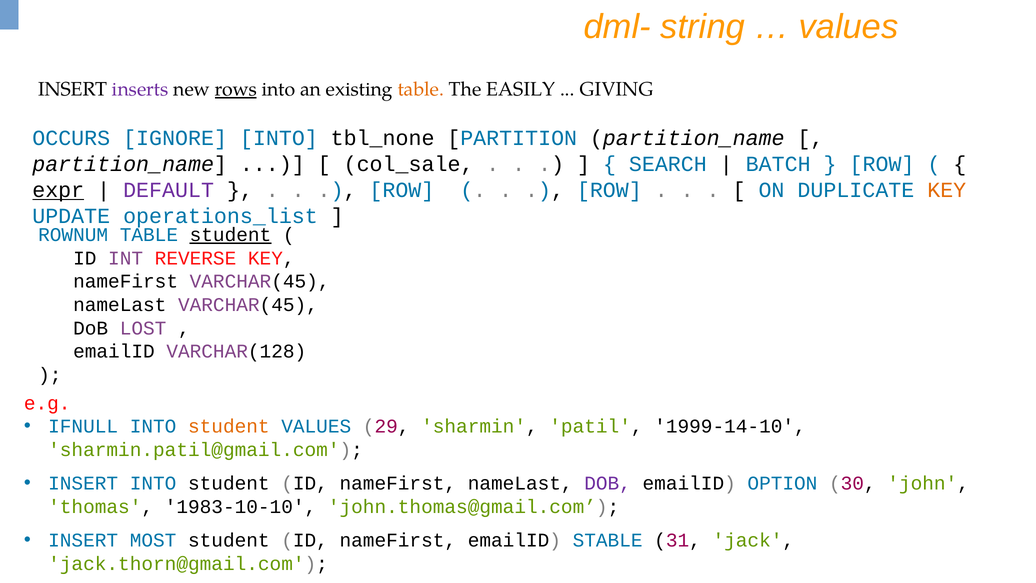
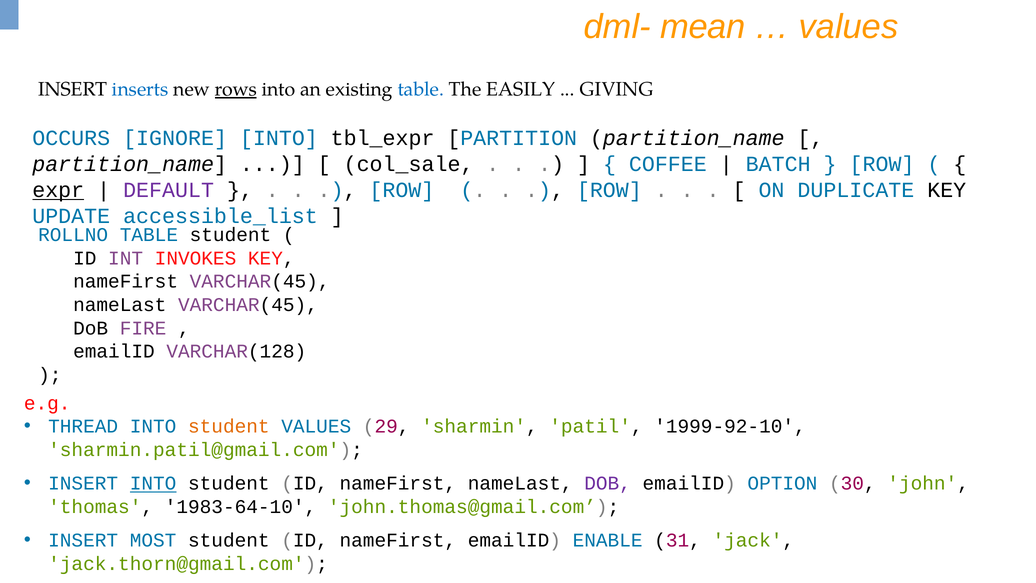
string: string -> mean
inserts colour: purple -> blue
table at (421, 89) colour: orange -> blue
tbl_none: tbl_none -> tbl_expr
SEARCH: SEARCH -> COFFEE
KEY at (947, 190) colour: orange -> black
operations_list: operations_list -> accessible_list
ROWNUM: ROWNUM -> ROLLNO
student at (230, 235) underline: present -> none
REVERSE: REVERSE -> INVOKES
LOST: LOST -> FIRE
IFNULL: IFNULL -> THREAD
1999-14-10: 1999-14-10 -> 1999-92-10
INTO at (153, 483) underline: none -> present
1983-10-10: 1983-10-10 -> 1983-64-10
STABLE: STABLE -> ENABLE
